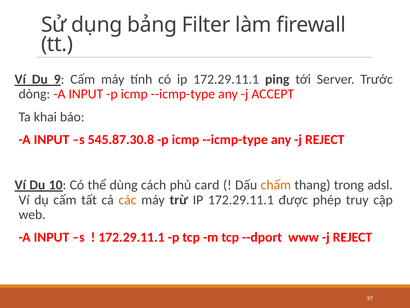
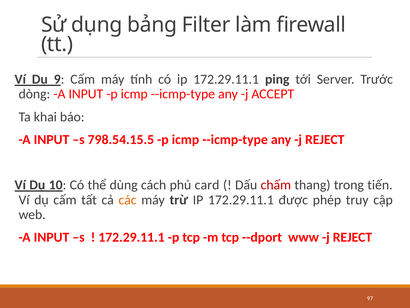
545.87.30.8: 545.87.30.8 -> 798.54.15.5
chấm colour: orange -> red
adsl: adsl -> tiến
